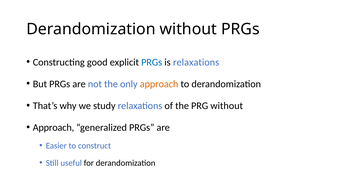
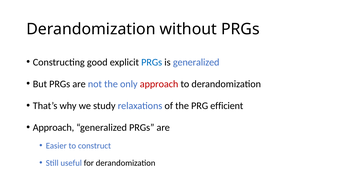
is relaxations: relaxations -> generalized
approach at (159, 84) colour: orange -> red
PRG without: without -> efficient
